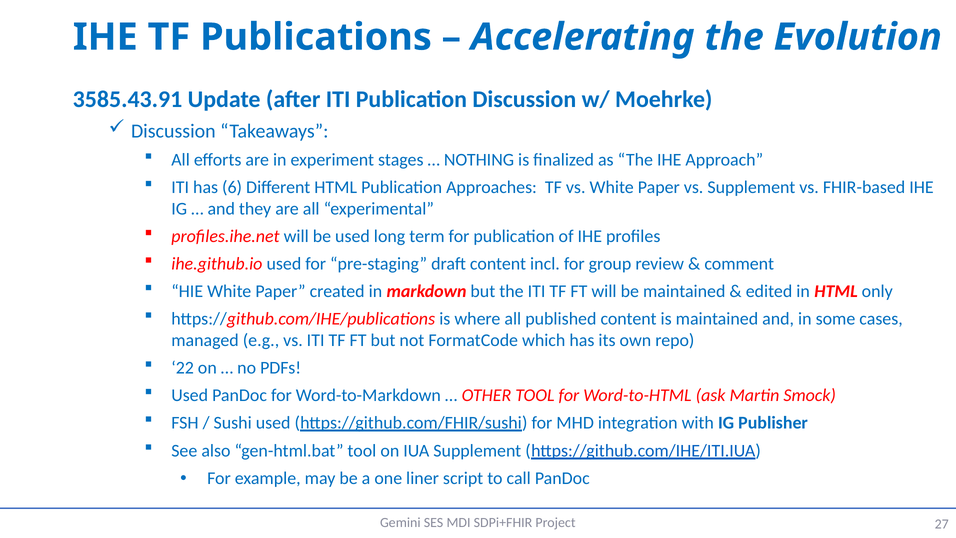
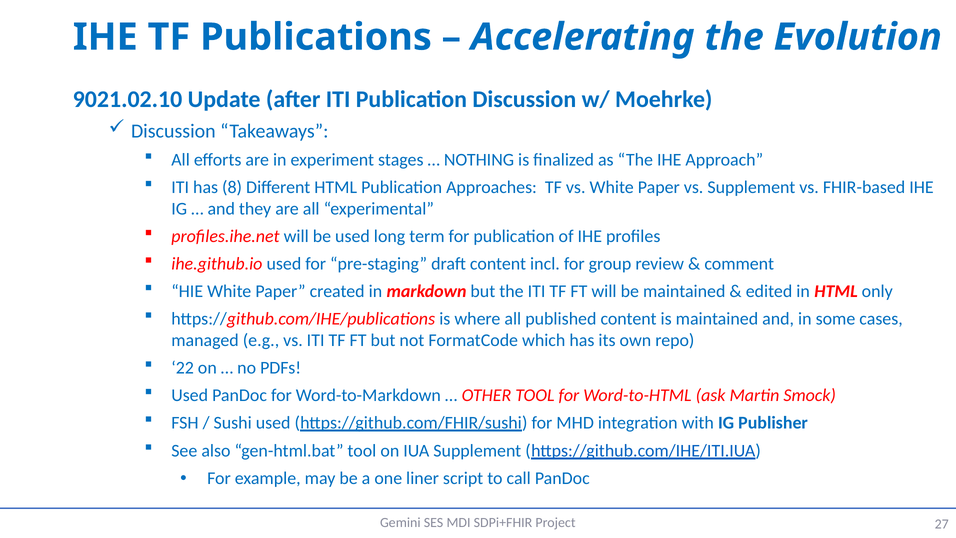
3585.43.91: 3585.43.91 -> 9021.02.10
6: 6 -> 8
